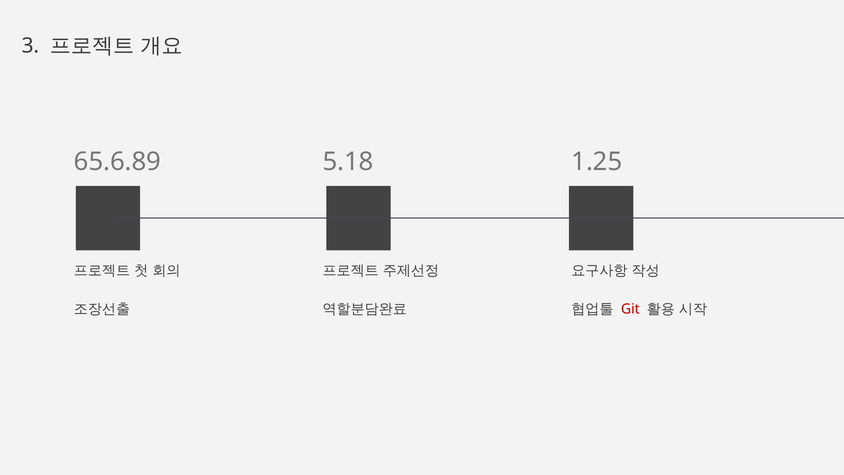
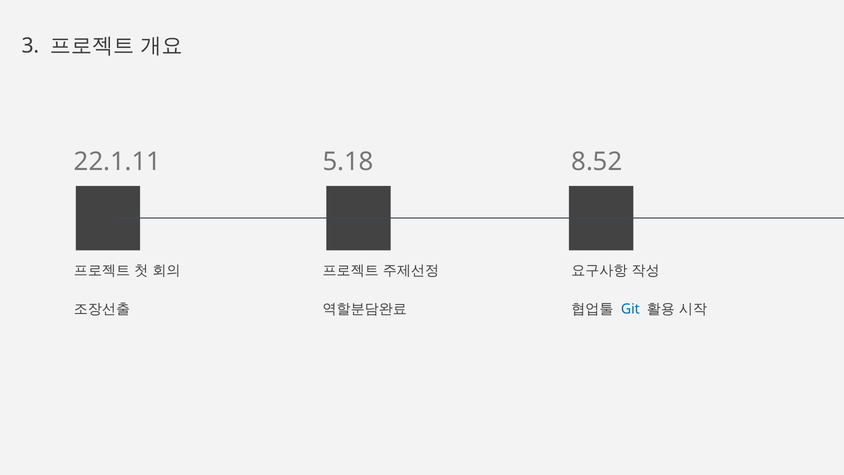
65.6.89: 65.6.89 -> 22.1.11
1.25: 1.25 -> 8.52
Git colour: red -> blue
